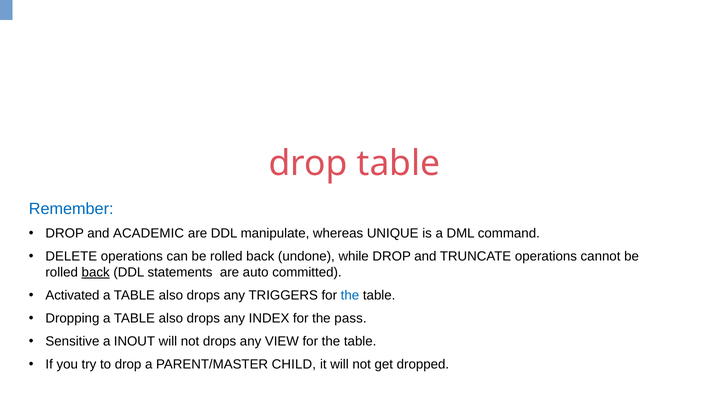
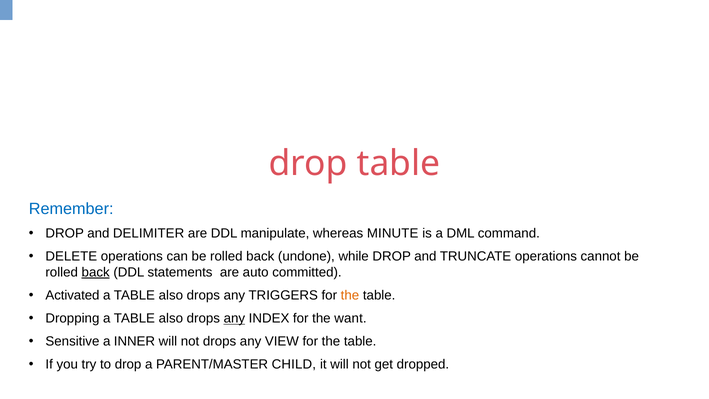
ACADEMIC: ACADEMIC -> DELIMITER
UNIQUE: UNIQUE -> MINUTE
the at (350, 295) colour: blue -> orange
any at (234, 318) underline: none -> present
pass: pass -> want
INOUT: INOUT -> INNER
